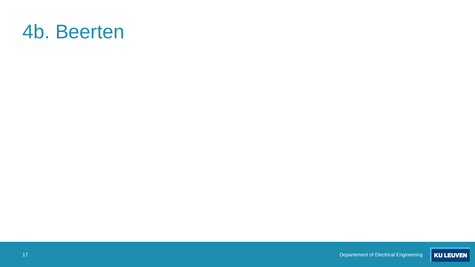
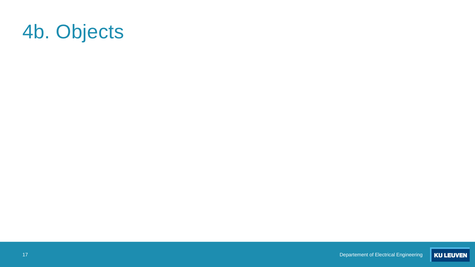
Beerten: Beerten -> Objects
